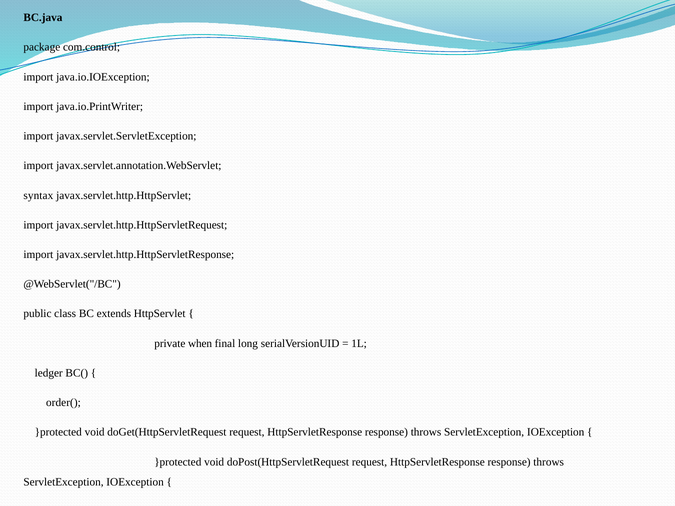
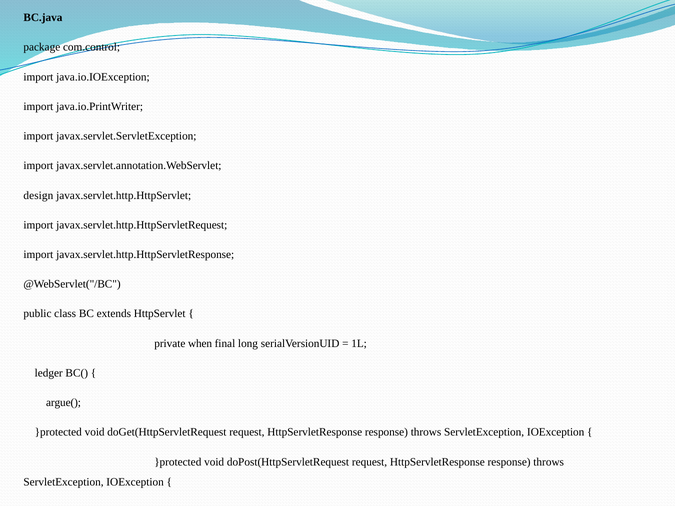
syntax: syntax -> design
order(: order( -> argue(
